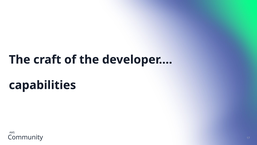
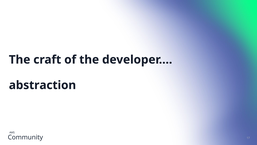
capabilities: capabilities -> abstraction
